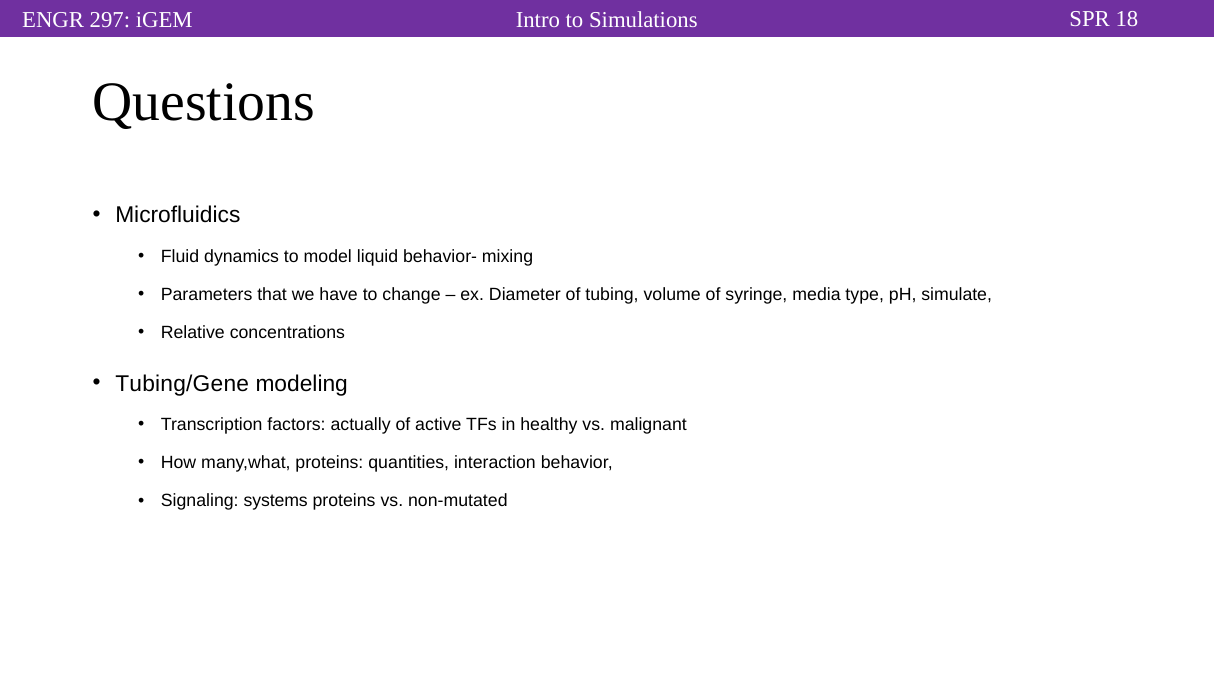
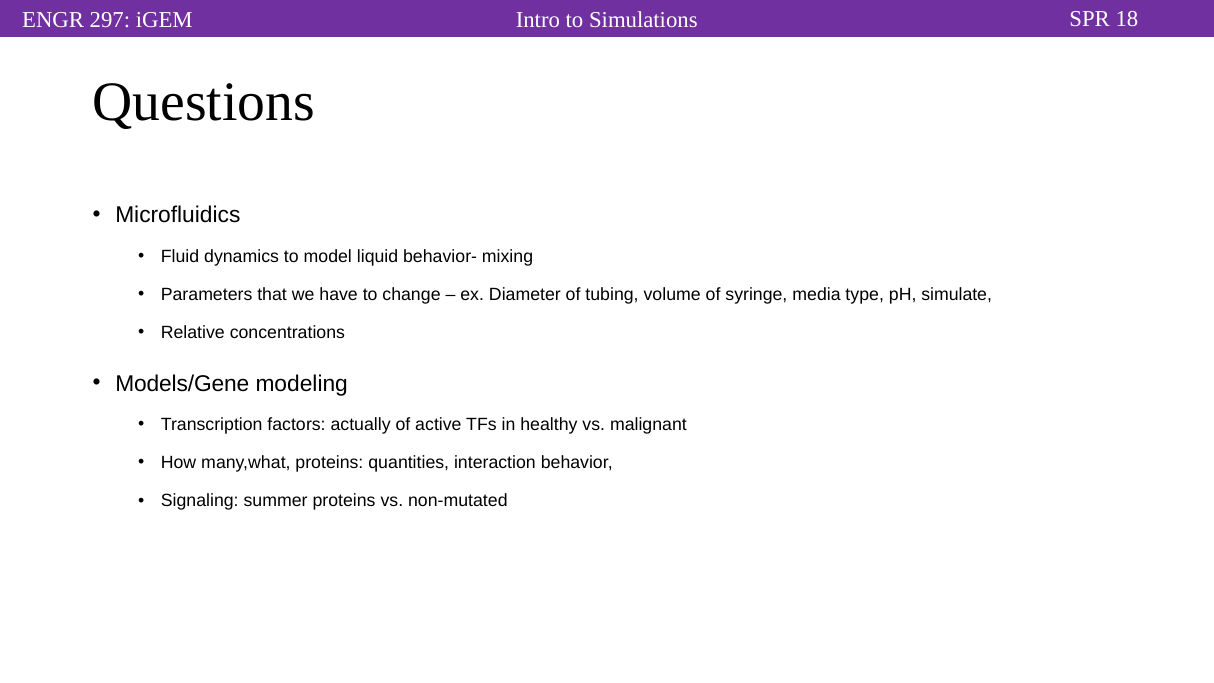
Tubing/Gene: Tubing/Gene -> Models/Gene
systems: systems -> summer
